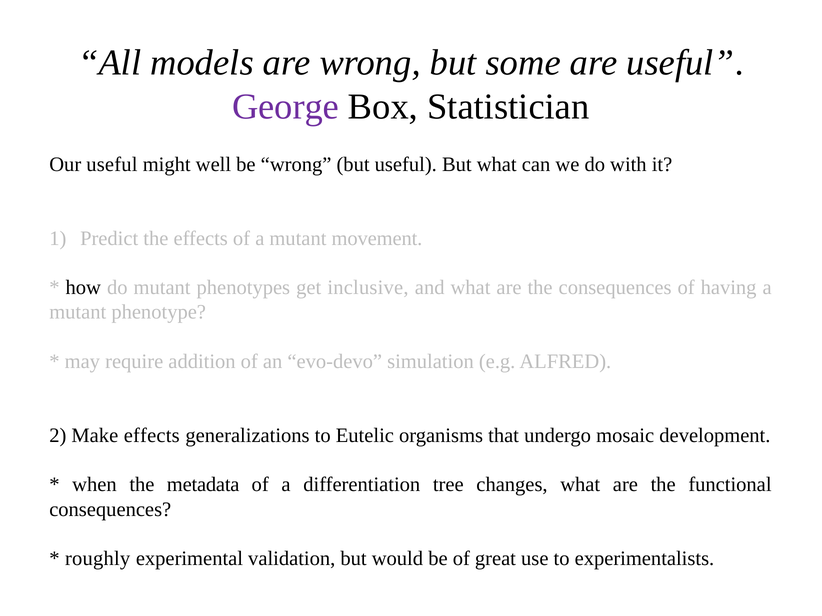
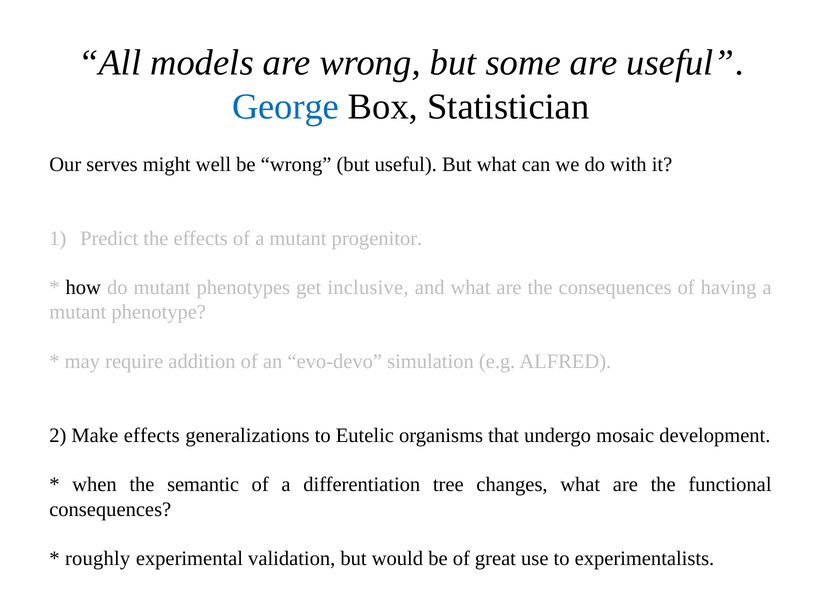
George colour: purple -> blue
Our useful: useful -> serves
movement: movement -> progenitor
metadata: metadata -> semantic
